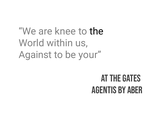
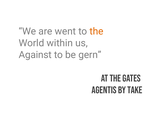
knee: knee -> went
the at (96, 32) colour: black -> orange
your: your -> gern
ABER: ABER -> TAKE
